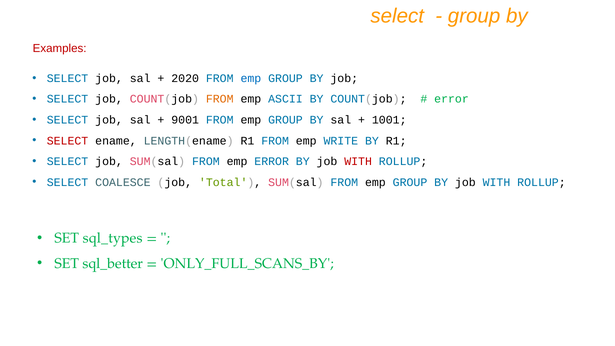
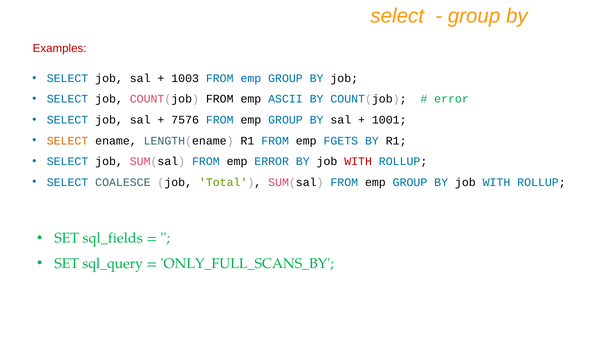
2020: 2020 -> 1003
FROM at (220, 99) colour: orange -> black
9001: 9001 -> 7576
SELECT at (68, 141) colour: red -> orange
WRITE: WRITE -> FGETS
sql_types: sql_types -> sql_fields
sql_better: sql_better -> sql_query
